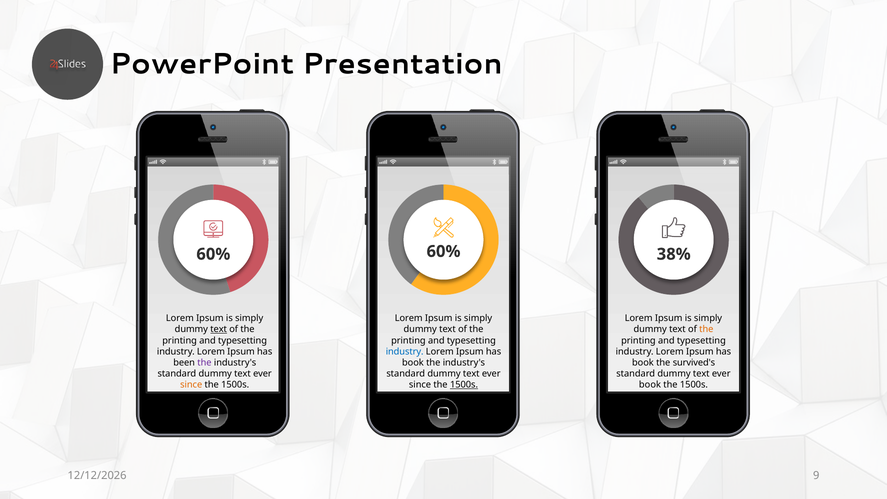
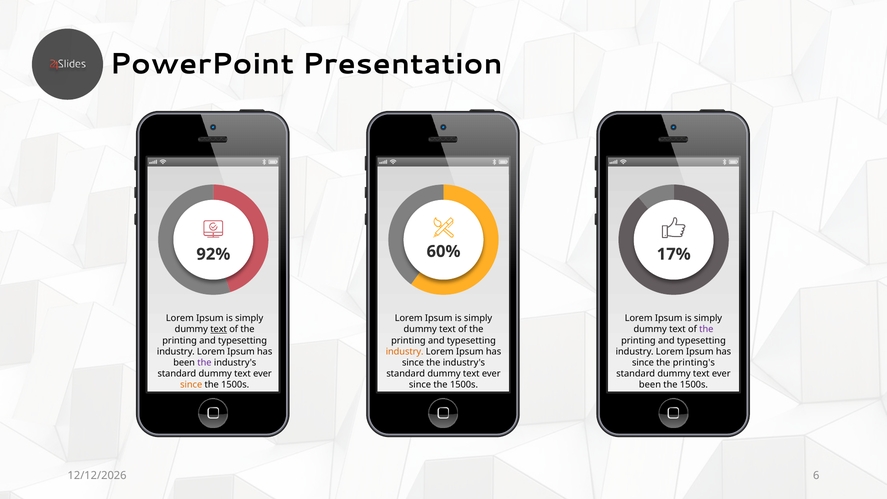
60% at (213, 254): 60% -> 92%
38%: 38% -> 17%
the at (706, 329) colour: orange -> purple
industry at (405, 352) colour: blue -> orange
book at (413, 363): book -> since
book at (643, 363): book -> since
survived's: survived's -> printing's
1500s at (464, 385) underline: present -> none
book at (650, 385): book -> been
9: 9 -> 6
